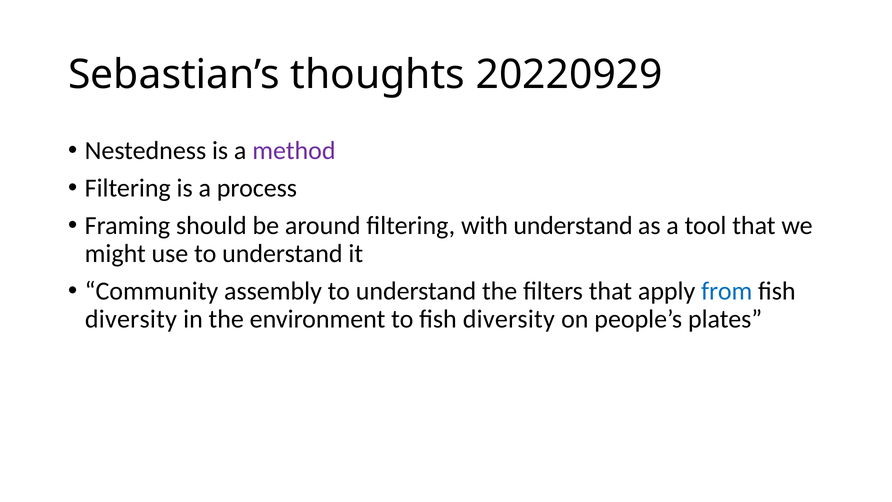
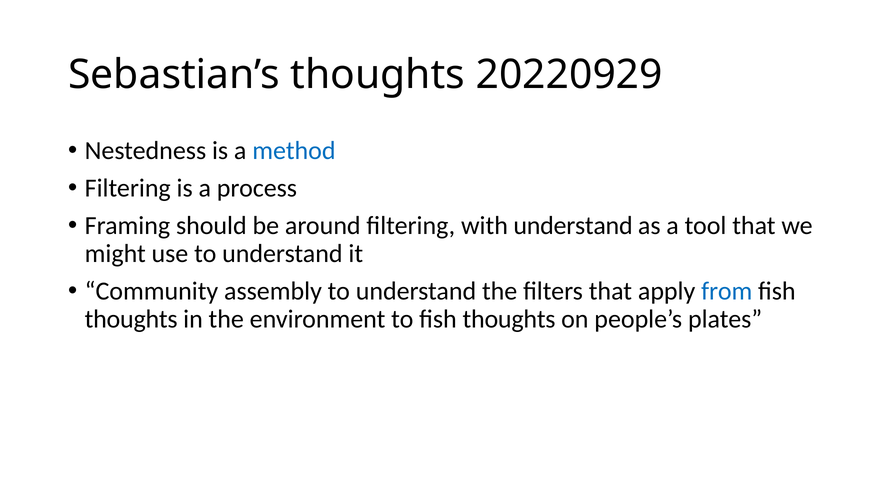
method colour: purple -> blue
diversity at (131, 319): diversity -> thoughts
to fish diversity: diversity -> thoughts
